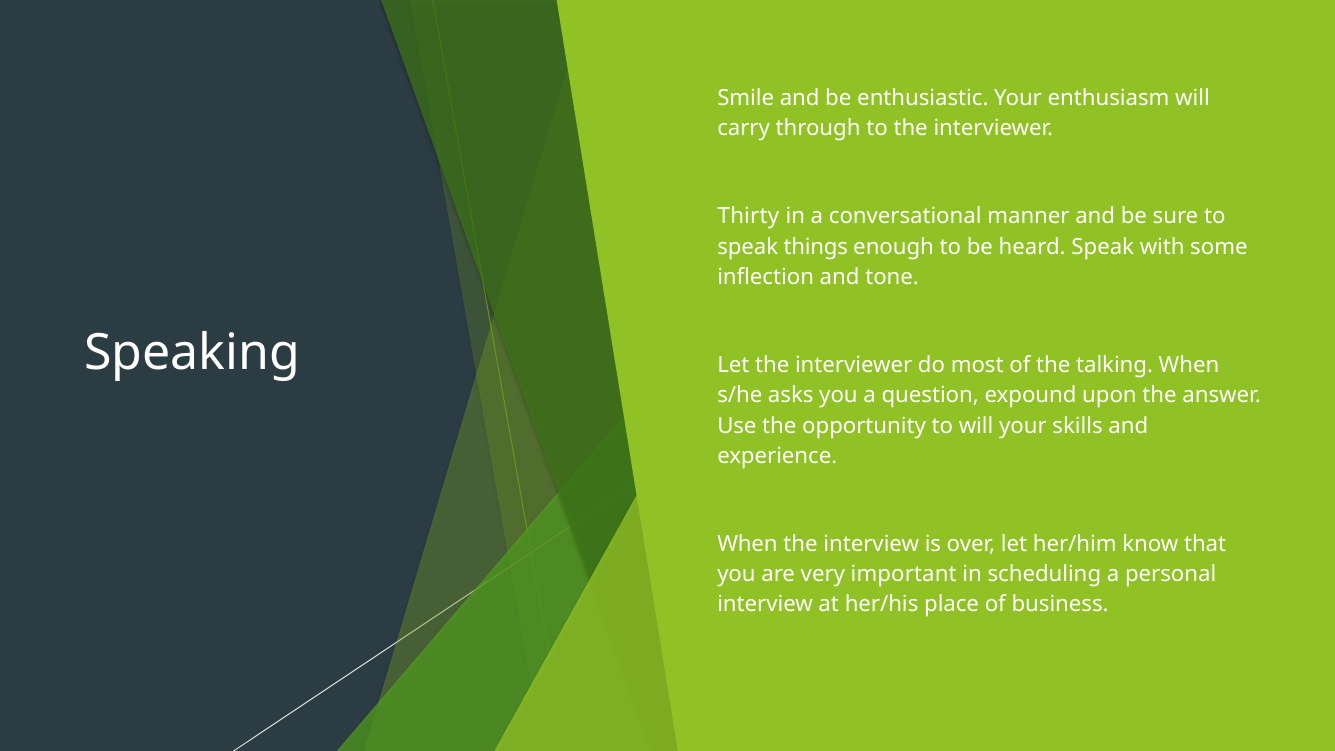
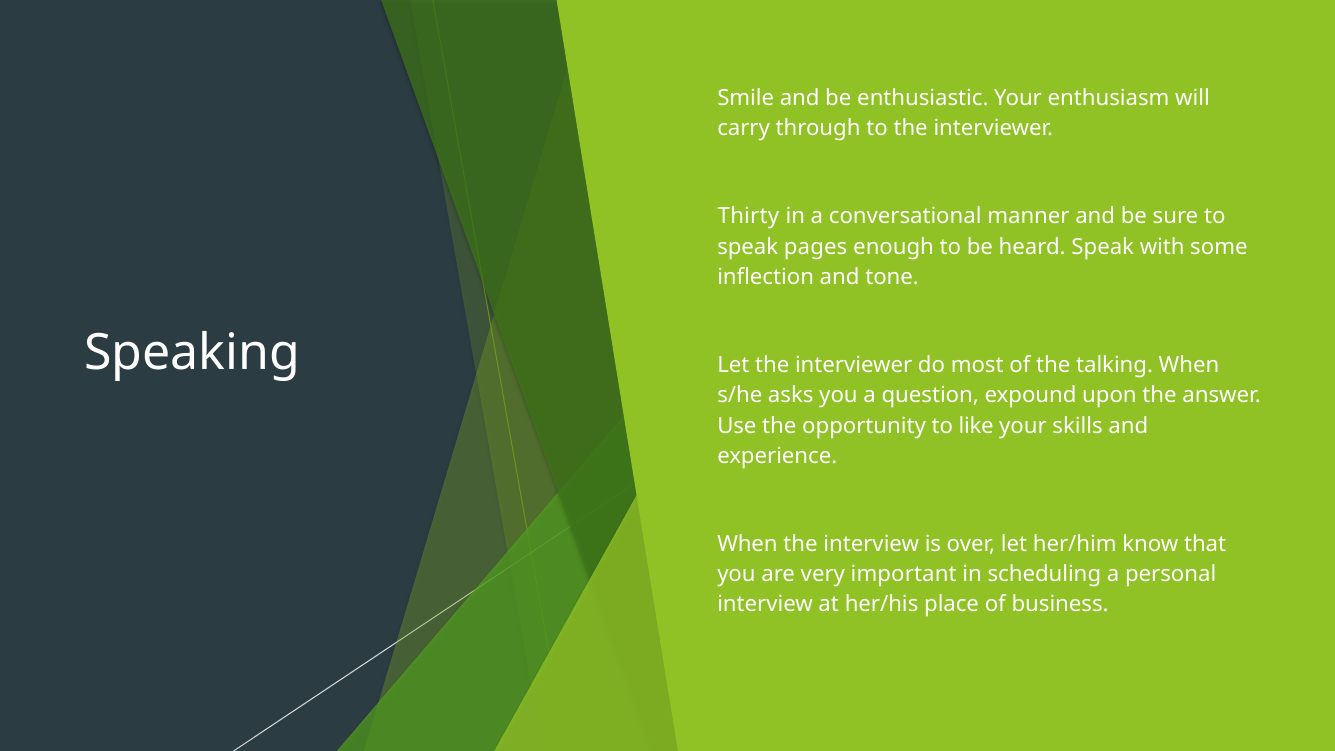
things: things -> pages
to will: will -> like
